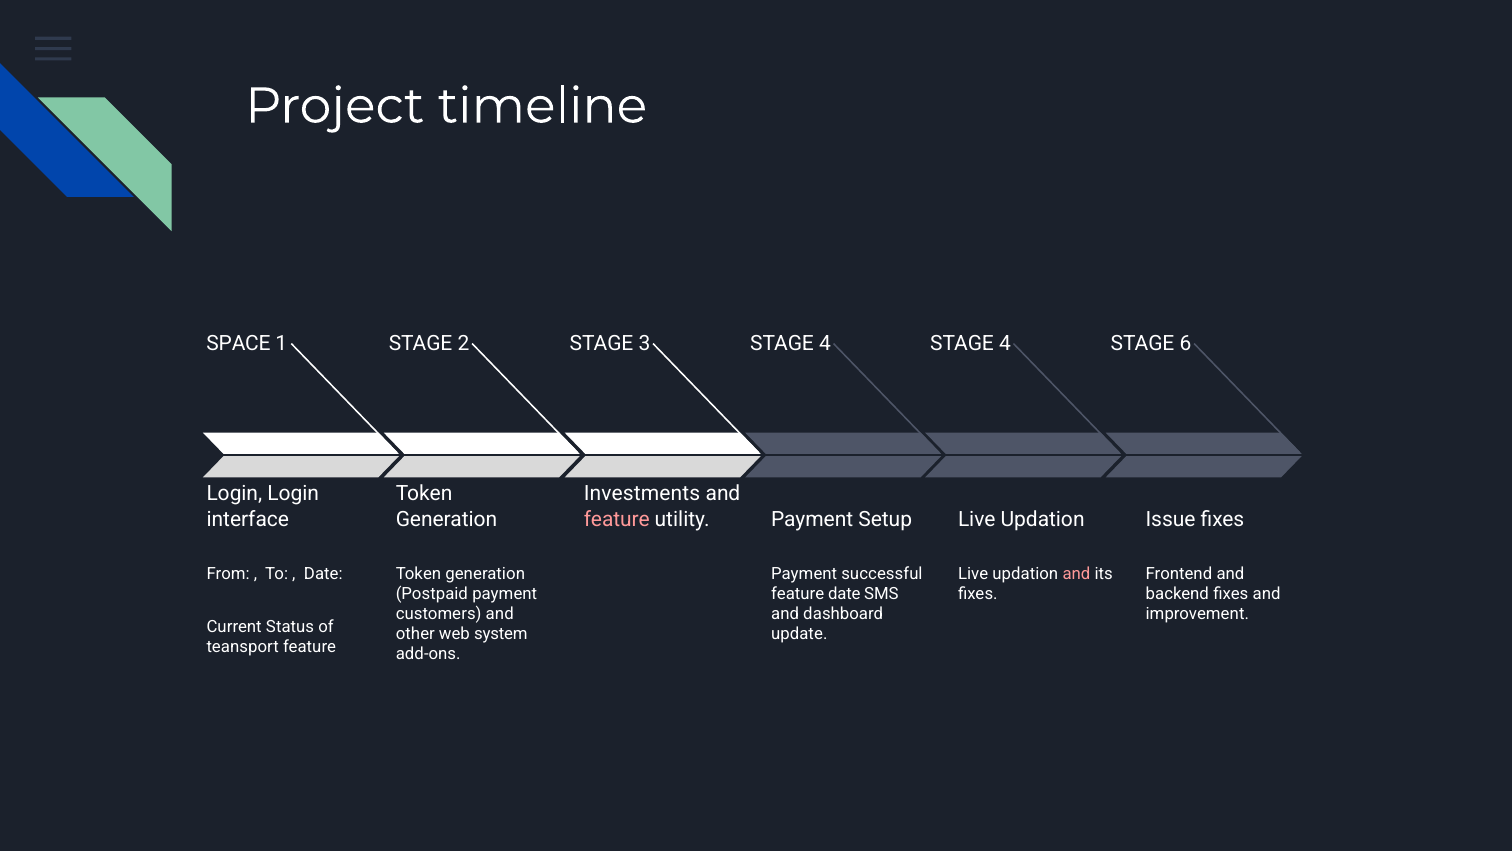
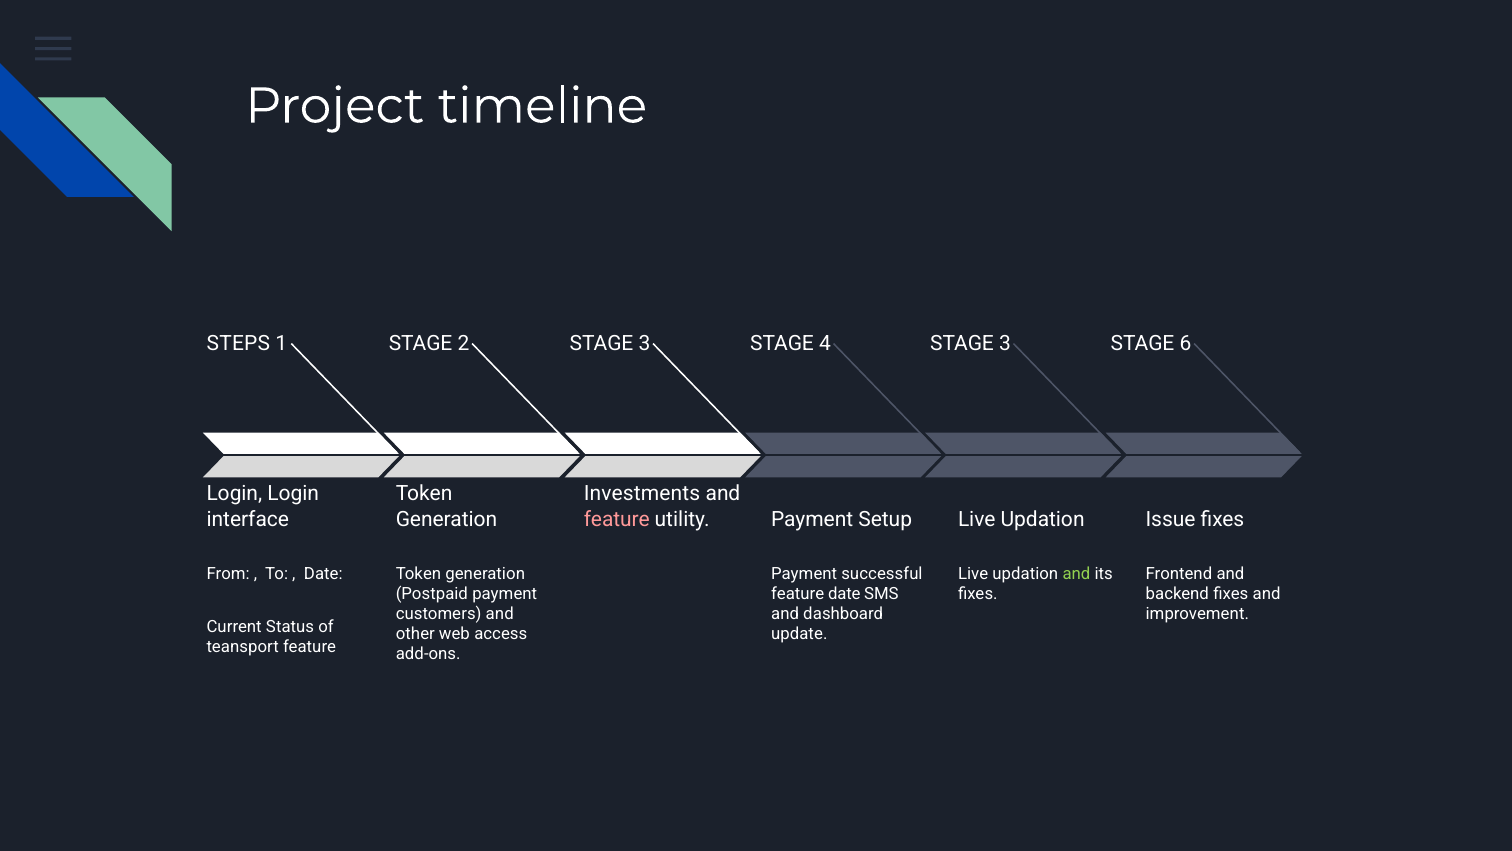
SPACE: SPACE -> STEPS
4 at (1005, 343): 4 -> 3
and at (1076, 573) colour: pink -> light green
system: system -> access
